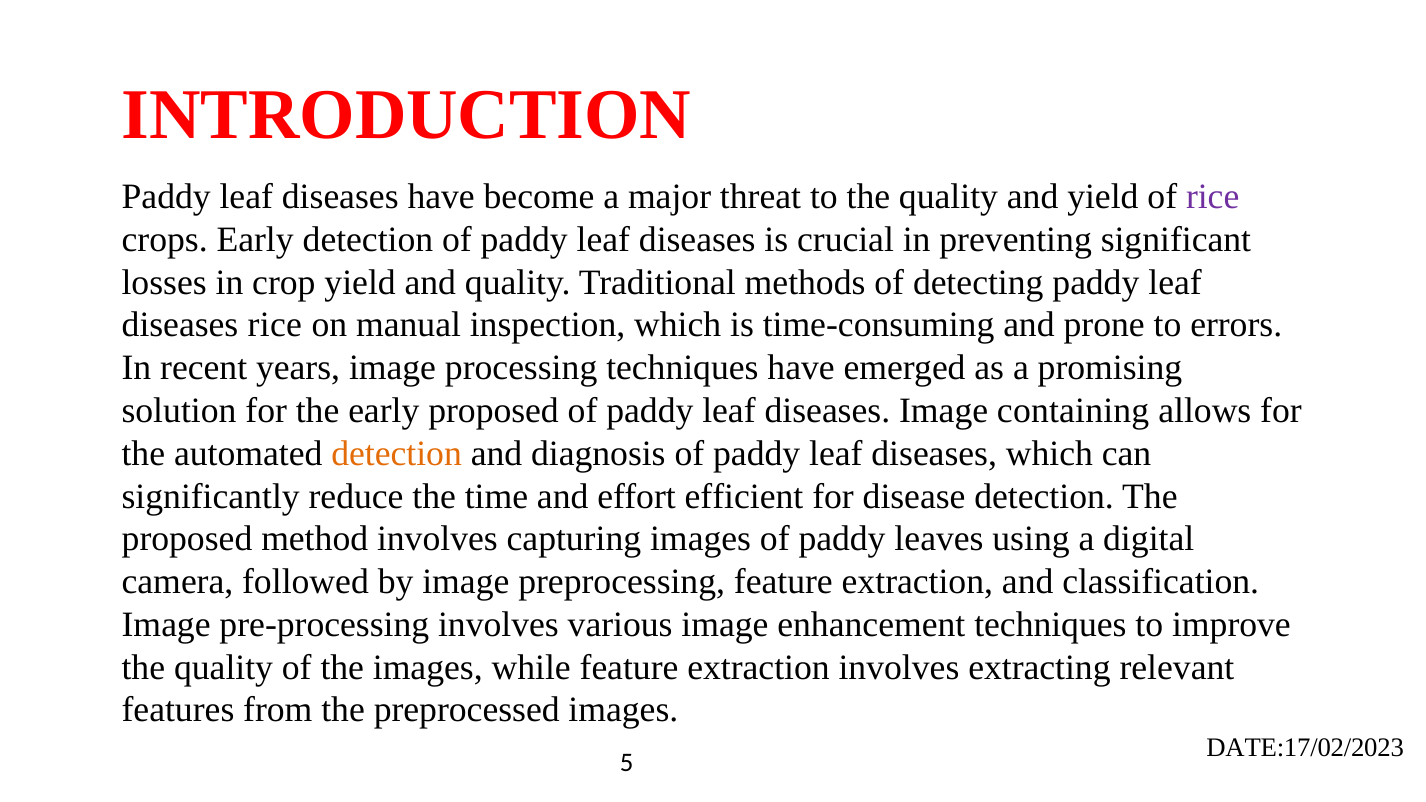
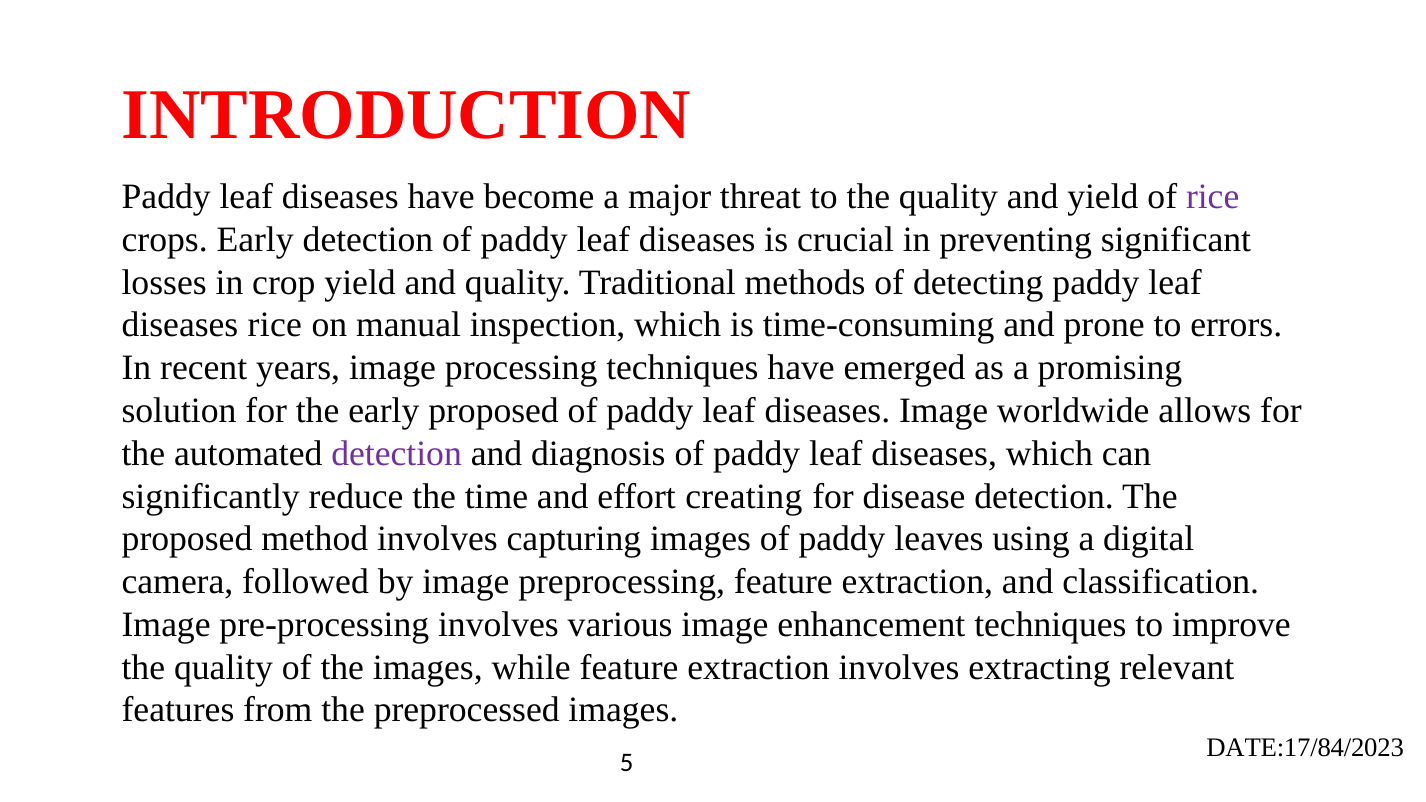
containing: containing -> worldwide
detection at (397, 454) colour: orange -> purple
efficient: efficient -> creating
DATE:17/02/2023: DATE:17/02/2023 -> DATE:17/84/2023
